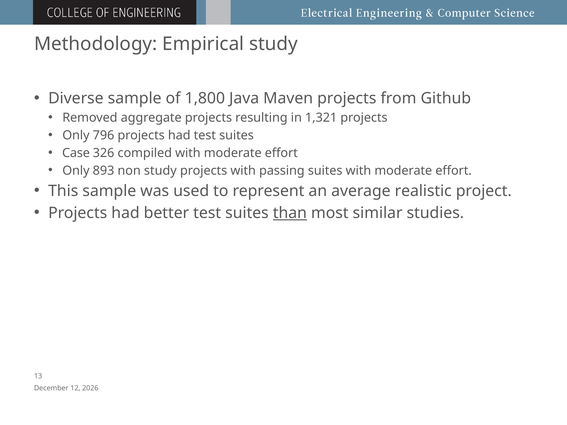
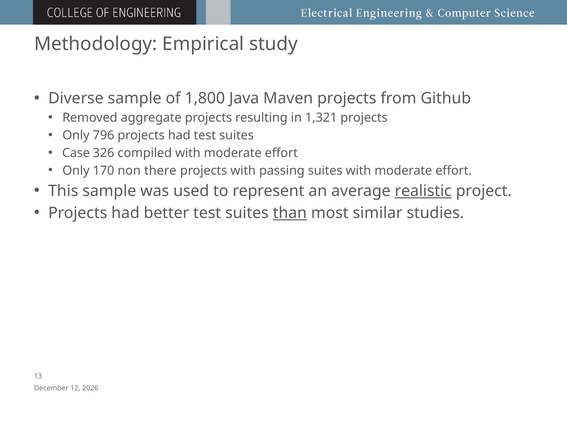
893: 893 -> 170
non study: study -> there
realistic underline: none -> present
